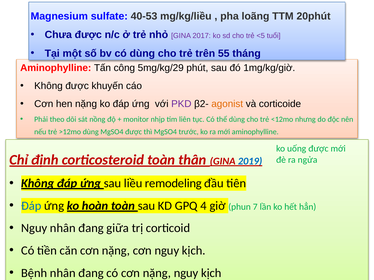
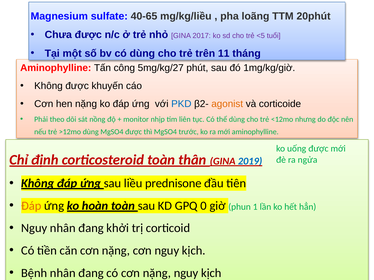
40-53: 40-53 -> 40-65
55: 55 -> 11
5mg/kg/29: 5mg/kg/29 -> 5mg/kg/27
PKD colour: purple -> blue
remodeling: remodeling -> prednisone
Đáp at (31, 206) colour: blue -> orange
4: 4 -> 0
7: 7 -> 1
giữa: giữa -> khởi
